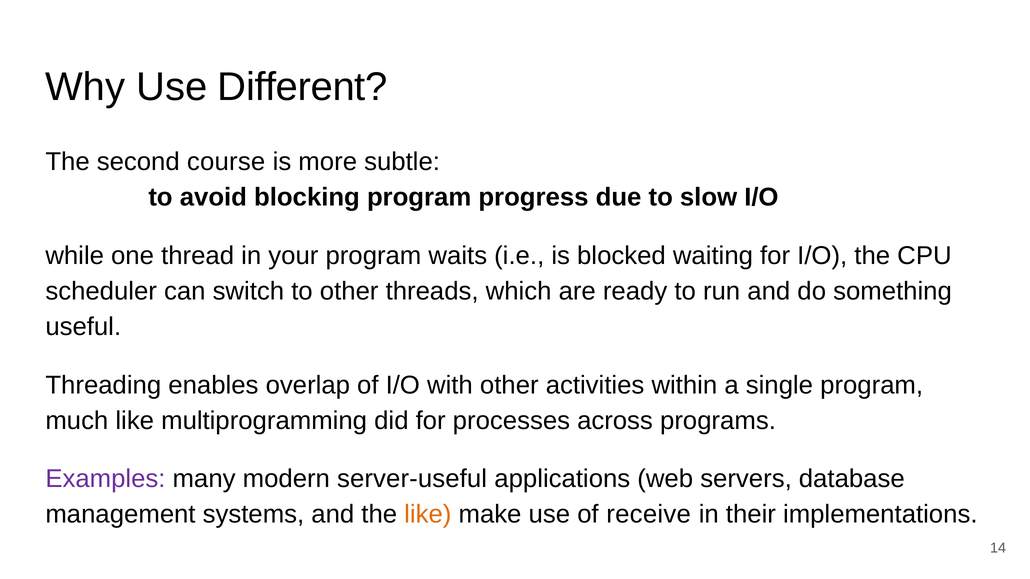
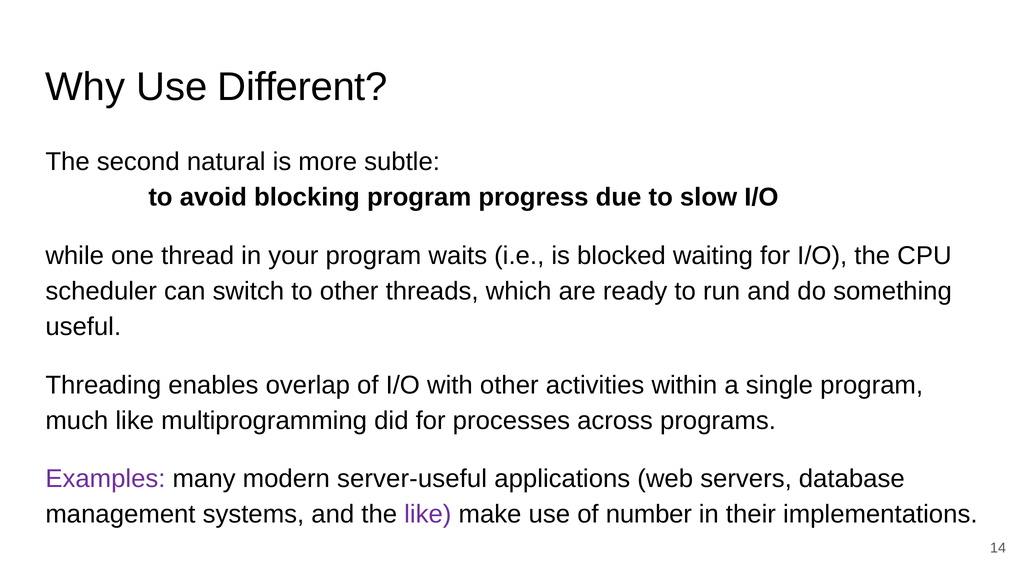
course: course -> natural
like at (428, 515) colour: orange -> purple
receive: receive -> number
